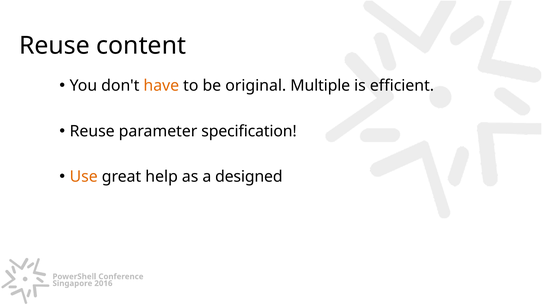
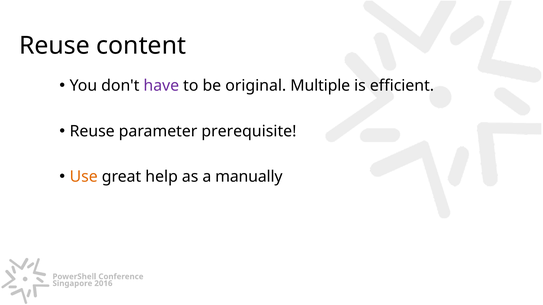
have colour: orange -> purple
specification: specification -> prerequisite
designed: designed -> manually
